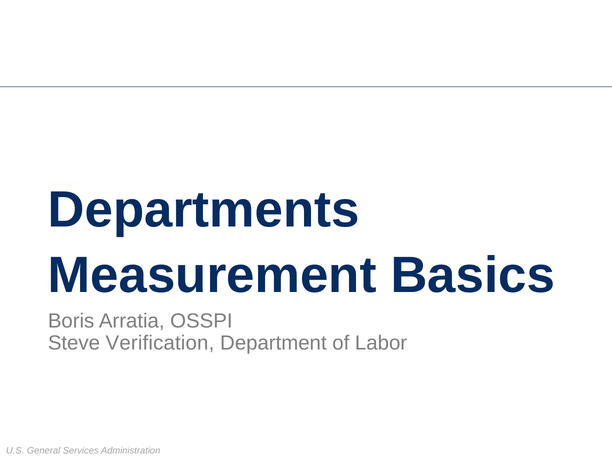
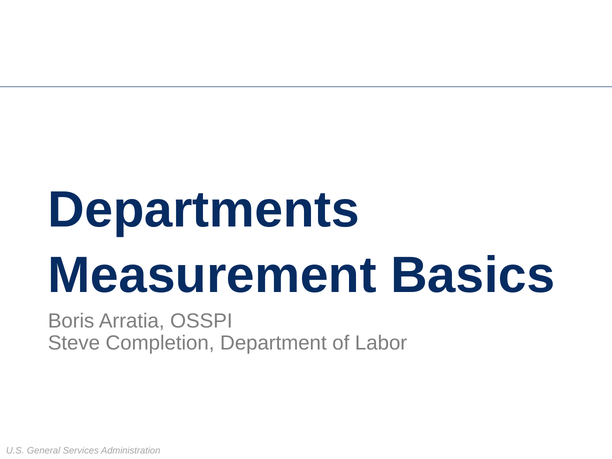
Verification: Verification -> Completion
